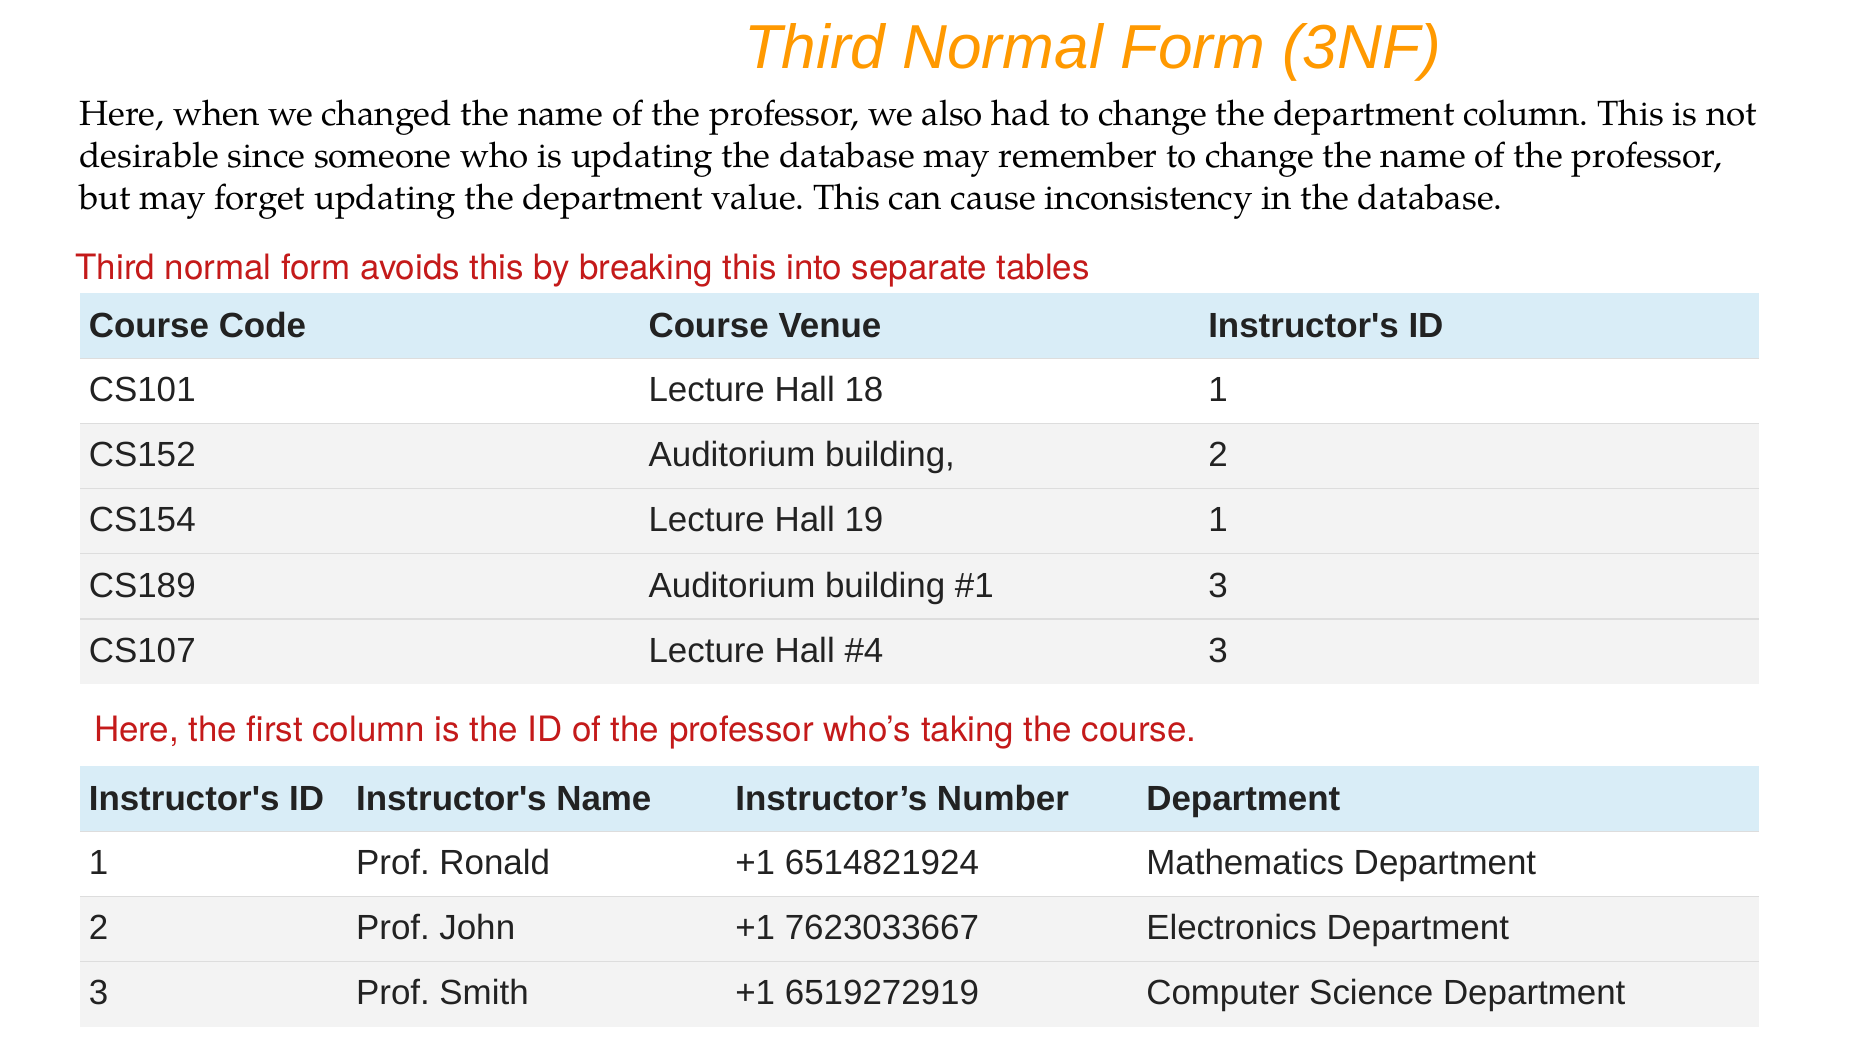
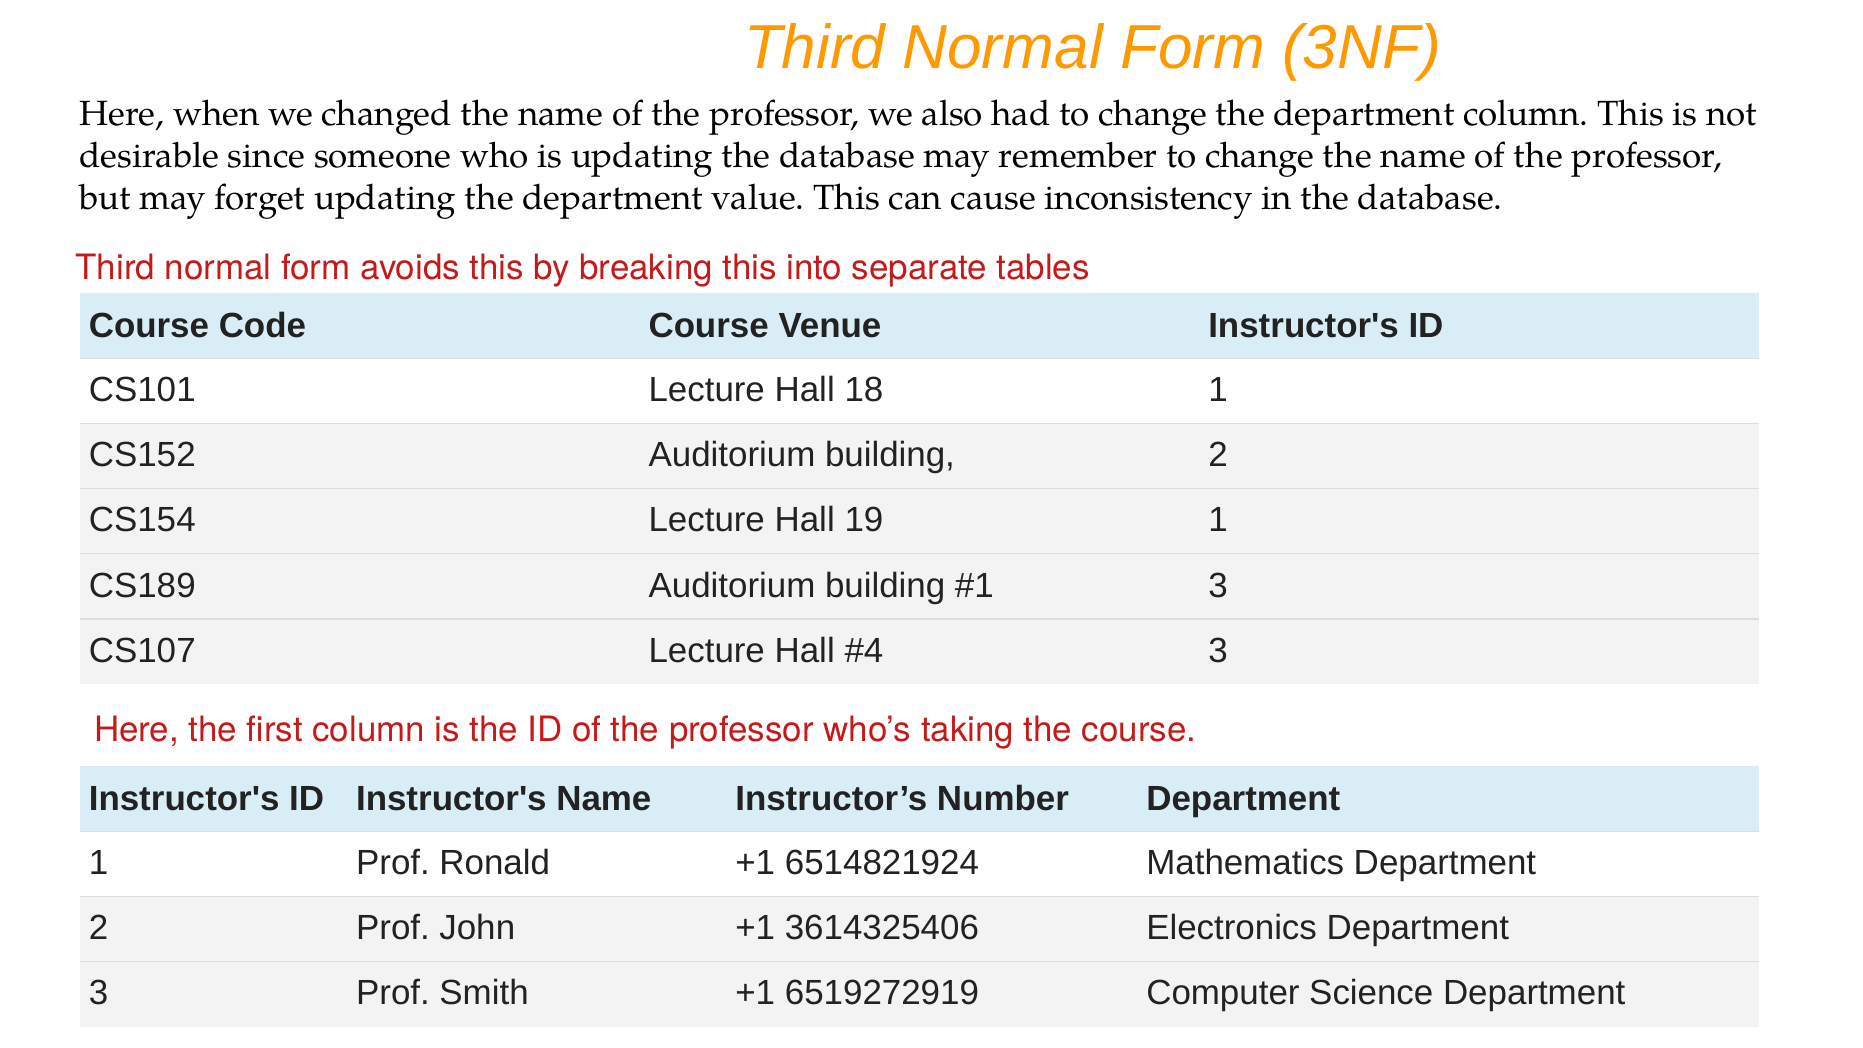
7623033667: 7623033667 -> 3614325406
